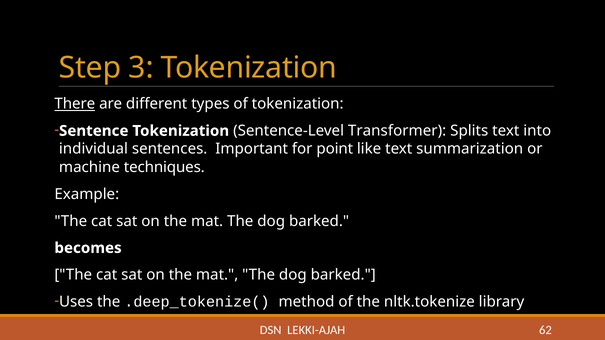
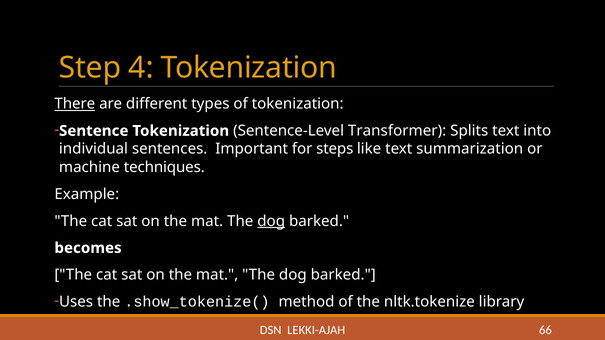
3: 3 -> 4
point: point -> steps
dog at (271, 221) underline: none -> present
.deep_tokenize(: .deep_tokenize( -> .show_tokenize(
62: 62 -> 66
